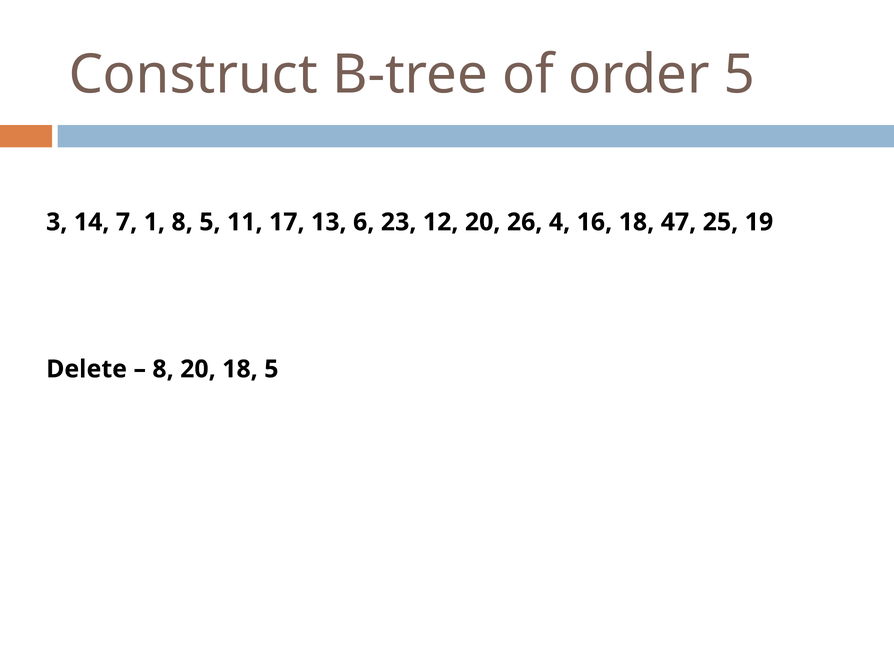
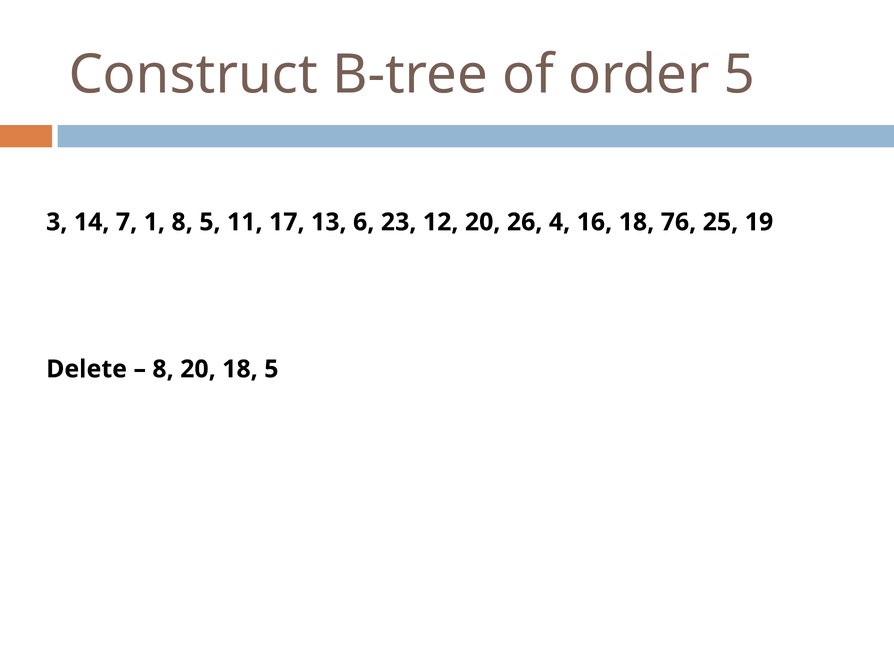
47: 47 -> 76
